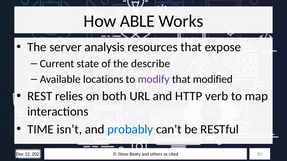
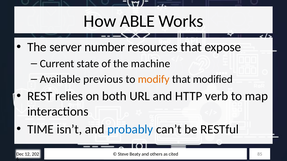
analysis: analysis -> number
describe: describe -> machine
locations: locations -> previous
modify colour: purple -> orange
